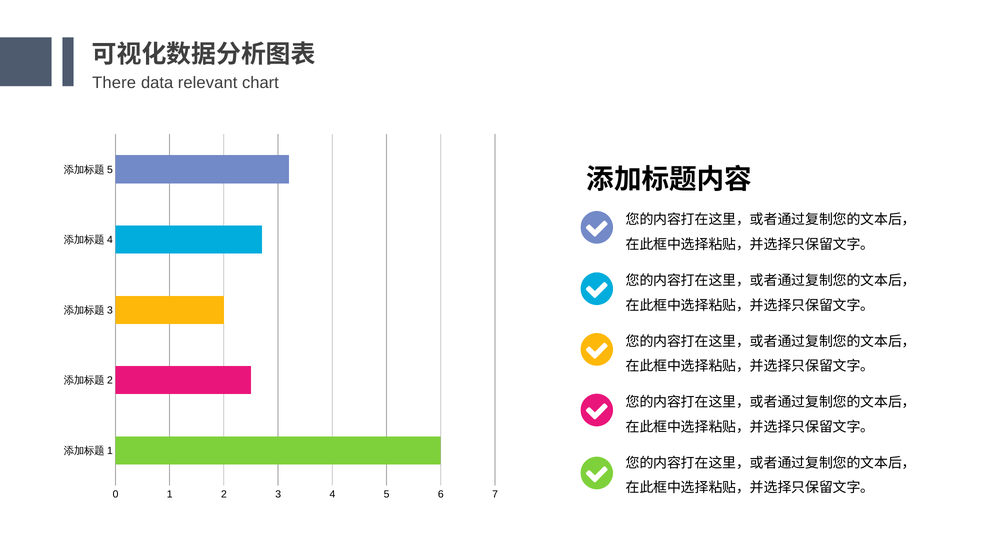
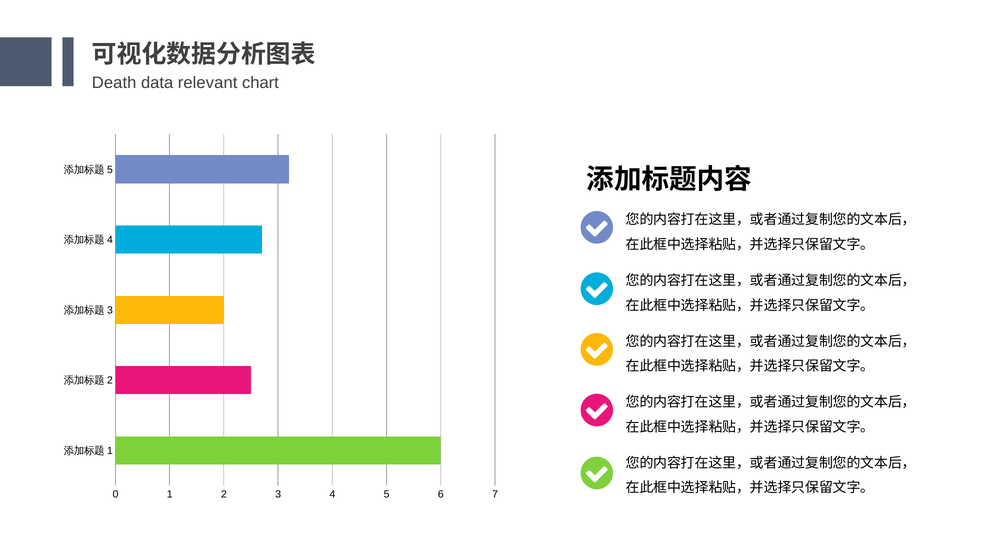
There: There -> Death
